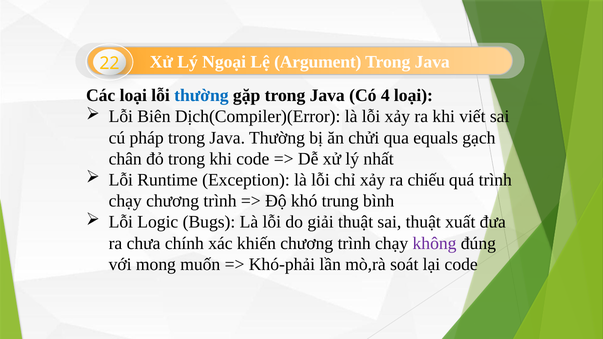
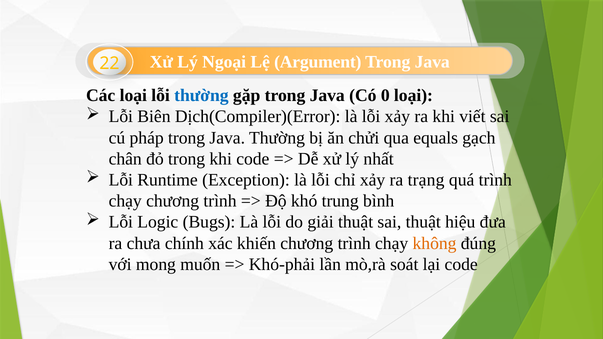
4: 4 -> 0
chiếu: chiếu -> trạng
xuất: xuất -> hiệu
không colour: purple -> orange
